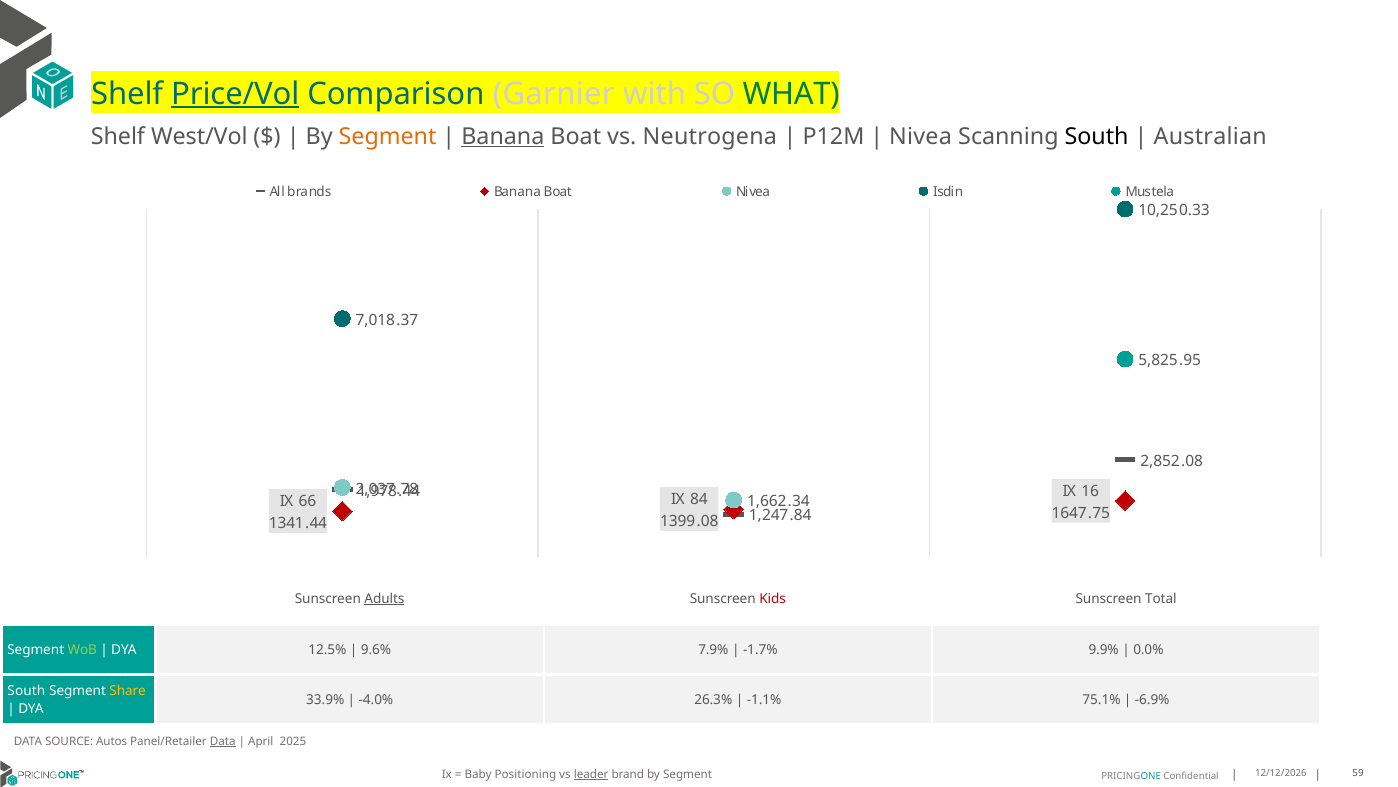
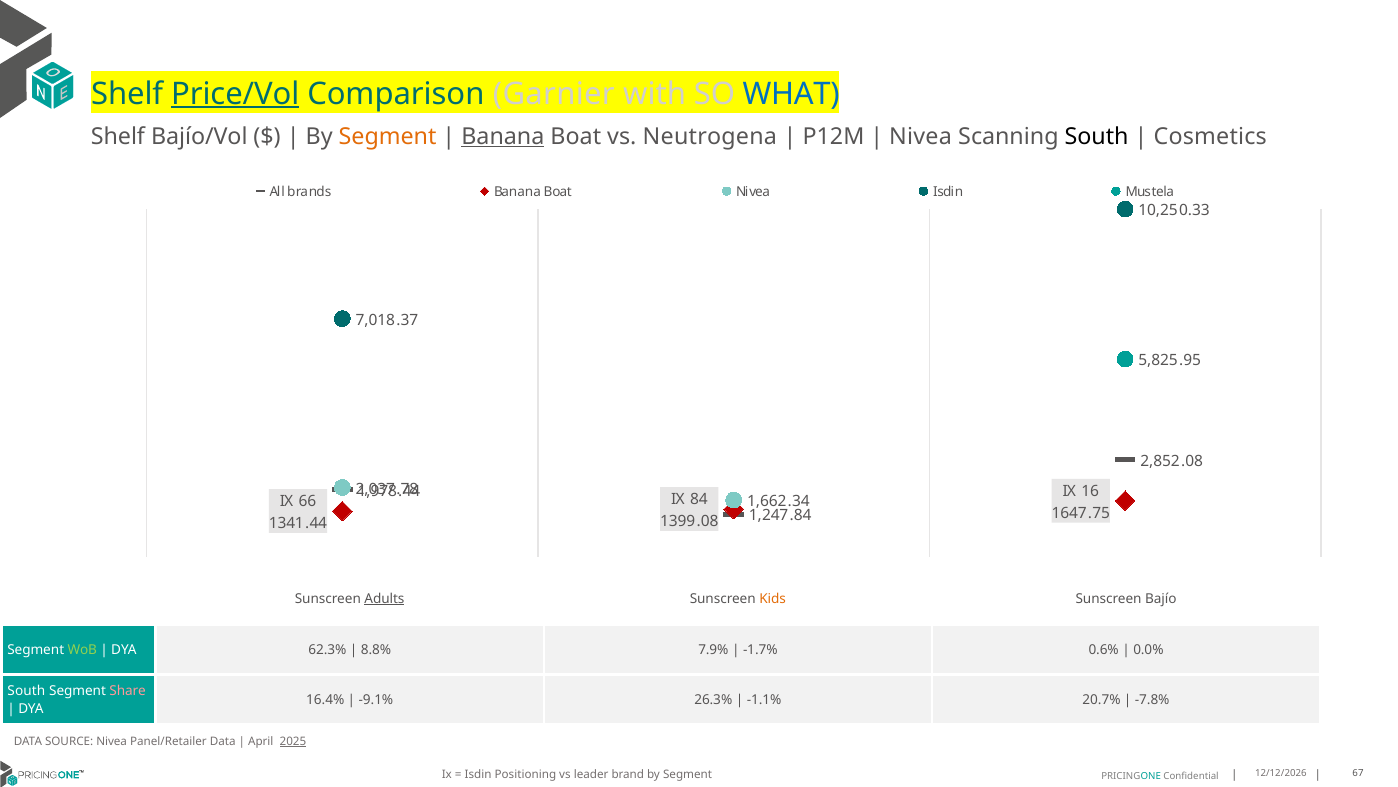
WHAT colour: green -> blue
West/Vol: West/Vol -> Bajío/Vol
Australian: Australian -> Cosmetics
Kids colour: red -> orange
Total: Total -> Bajío
12.5%: 12.5% -> 62.3%
9.6%: 9.6% -> 8.8%
9.9%: 9.9% -> 0.6%
Share colour: yellow -> pink
33.9%: 33.9% -> 16.4%
-4.0%: -4.0% -> -9.1%
75.1%: 75.1% -> 20.7%
-6.9%: -6.9% -> -7.8%
SOURCE Autos: Autos -> Nivea
Data at (223, 741) underline: present -> none
2025 underline: none -> present
Baby at (478, 774): Baby -> Isdin
leader underline: present -> none
59: 59 -> 67
